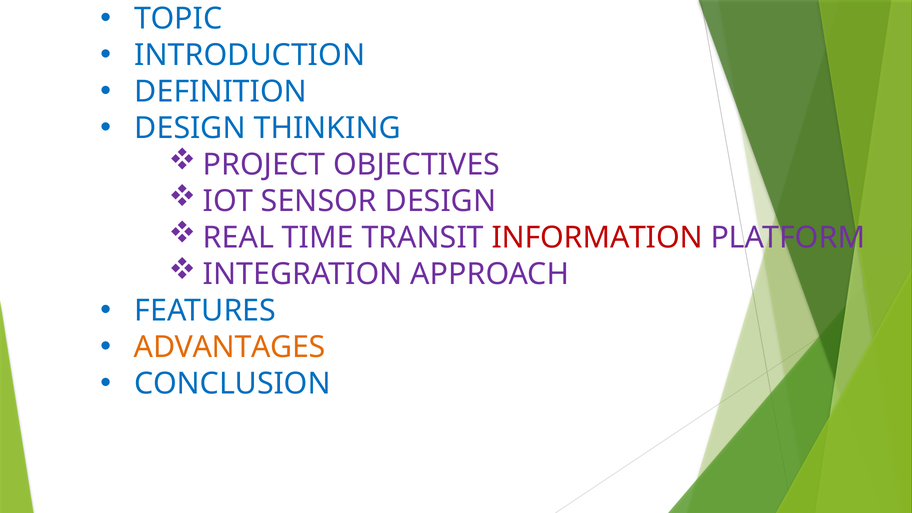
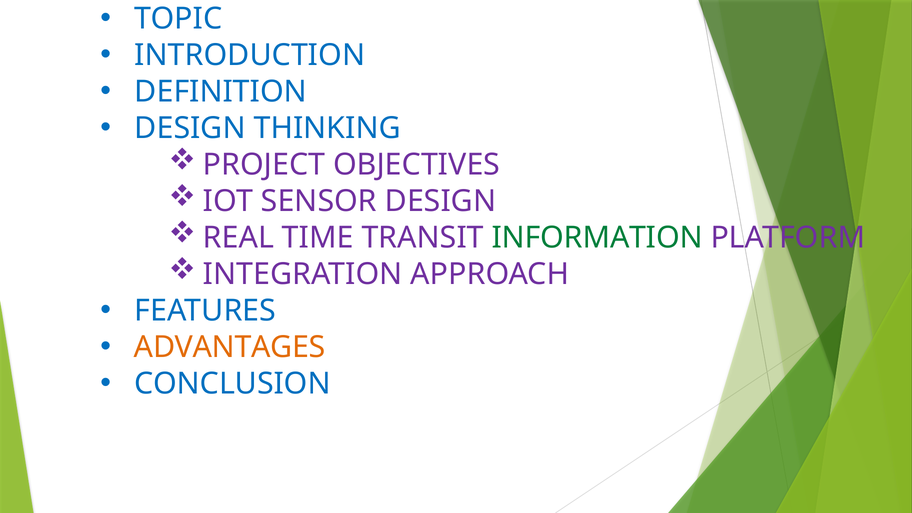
INFORMATION colour: red -> green
